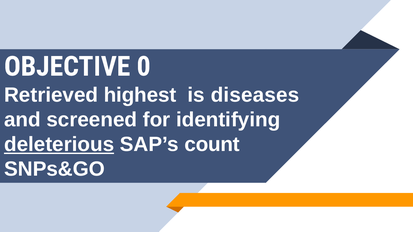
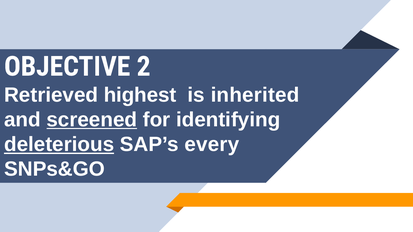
0: 0 -> 2
diseases: diseases -> inherited
screened underline: none -> present
count: count -> every
